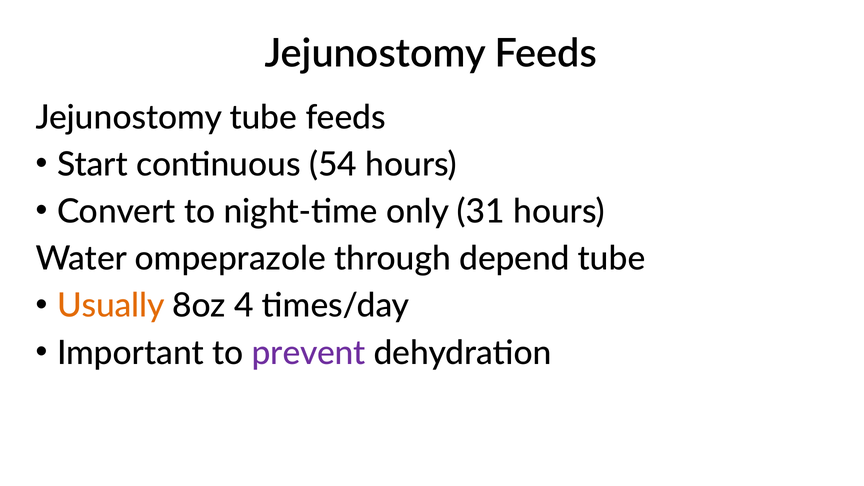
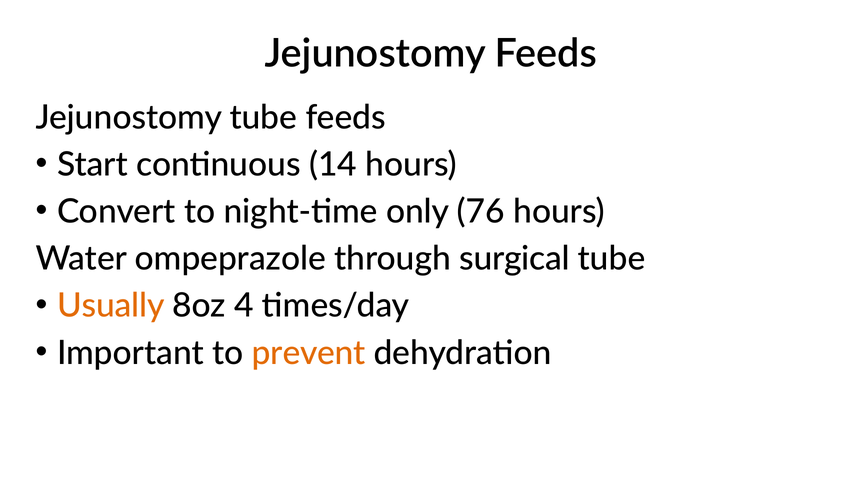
54: 54 -> 14
31: 31 -> 76
depend: depend -> surgical
prevent colour: purple -> orange
